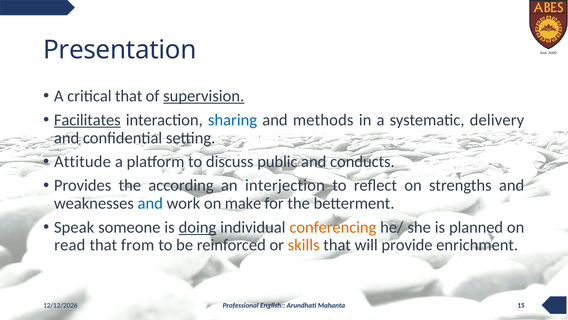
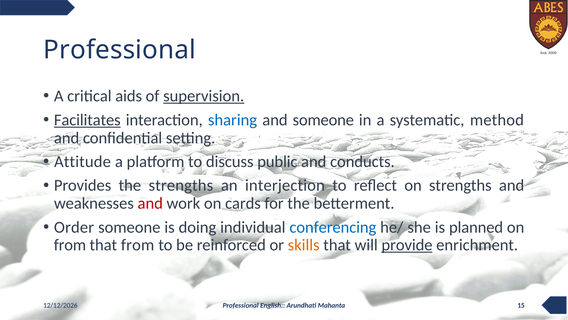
Presentation at (120, 50): Presentation -> Professional
critical that: that -> aids
and methods: methods -> someone
delivery: delivery -> method
the according: according -> strengths
and at (150, 203) colour: blue -> red
make: make -> cards
Speak: Speak -> Order
doing underline: present -> none
conferencing colour: orange -> blue
read at (70, 245): read -> from
provide underline: none -> present
